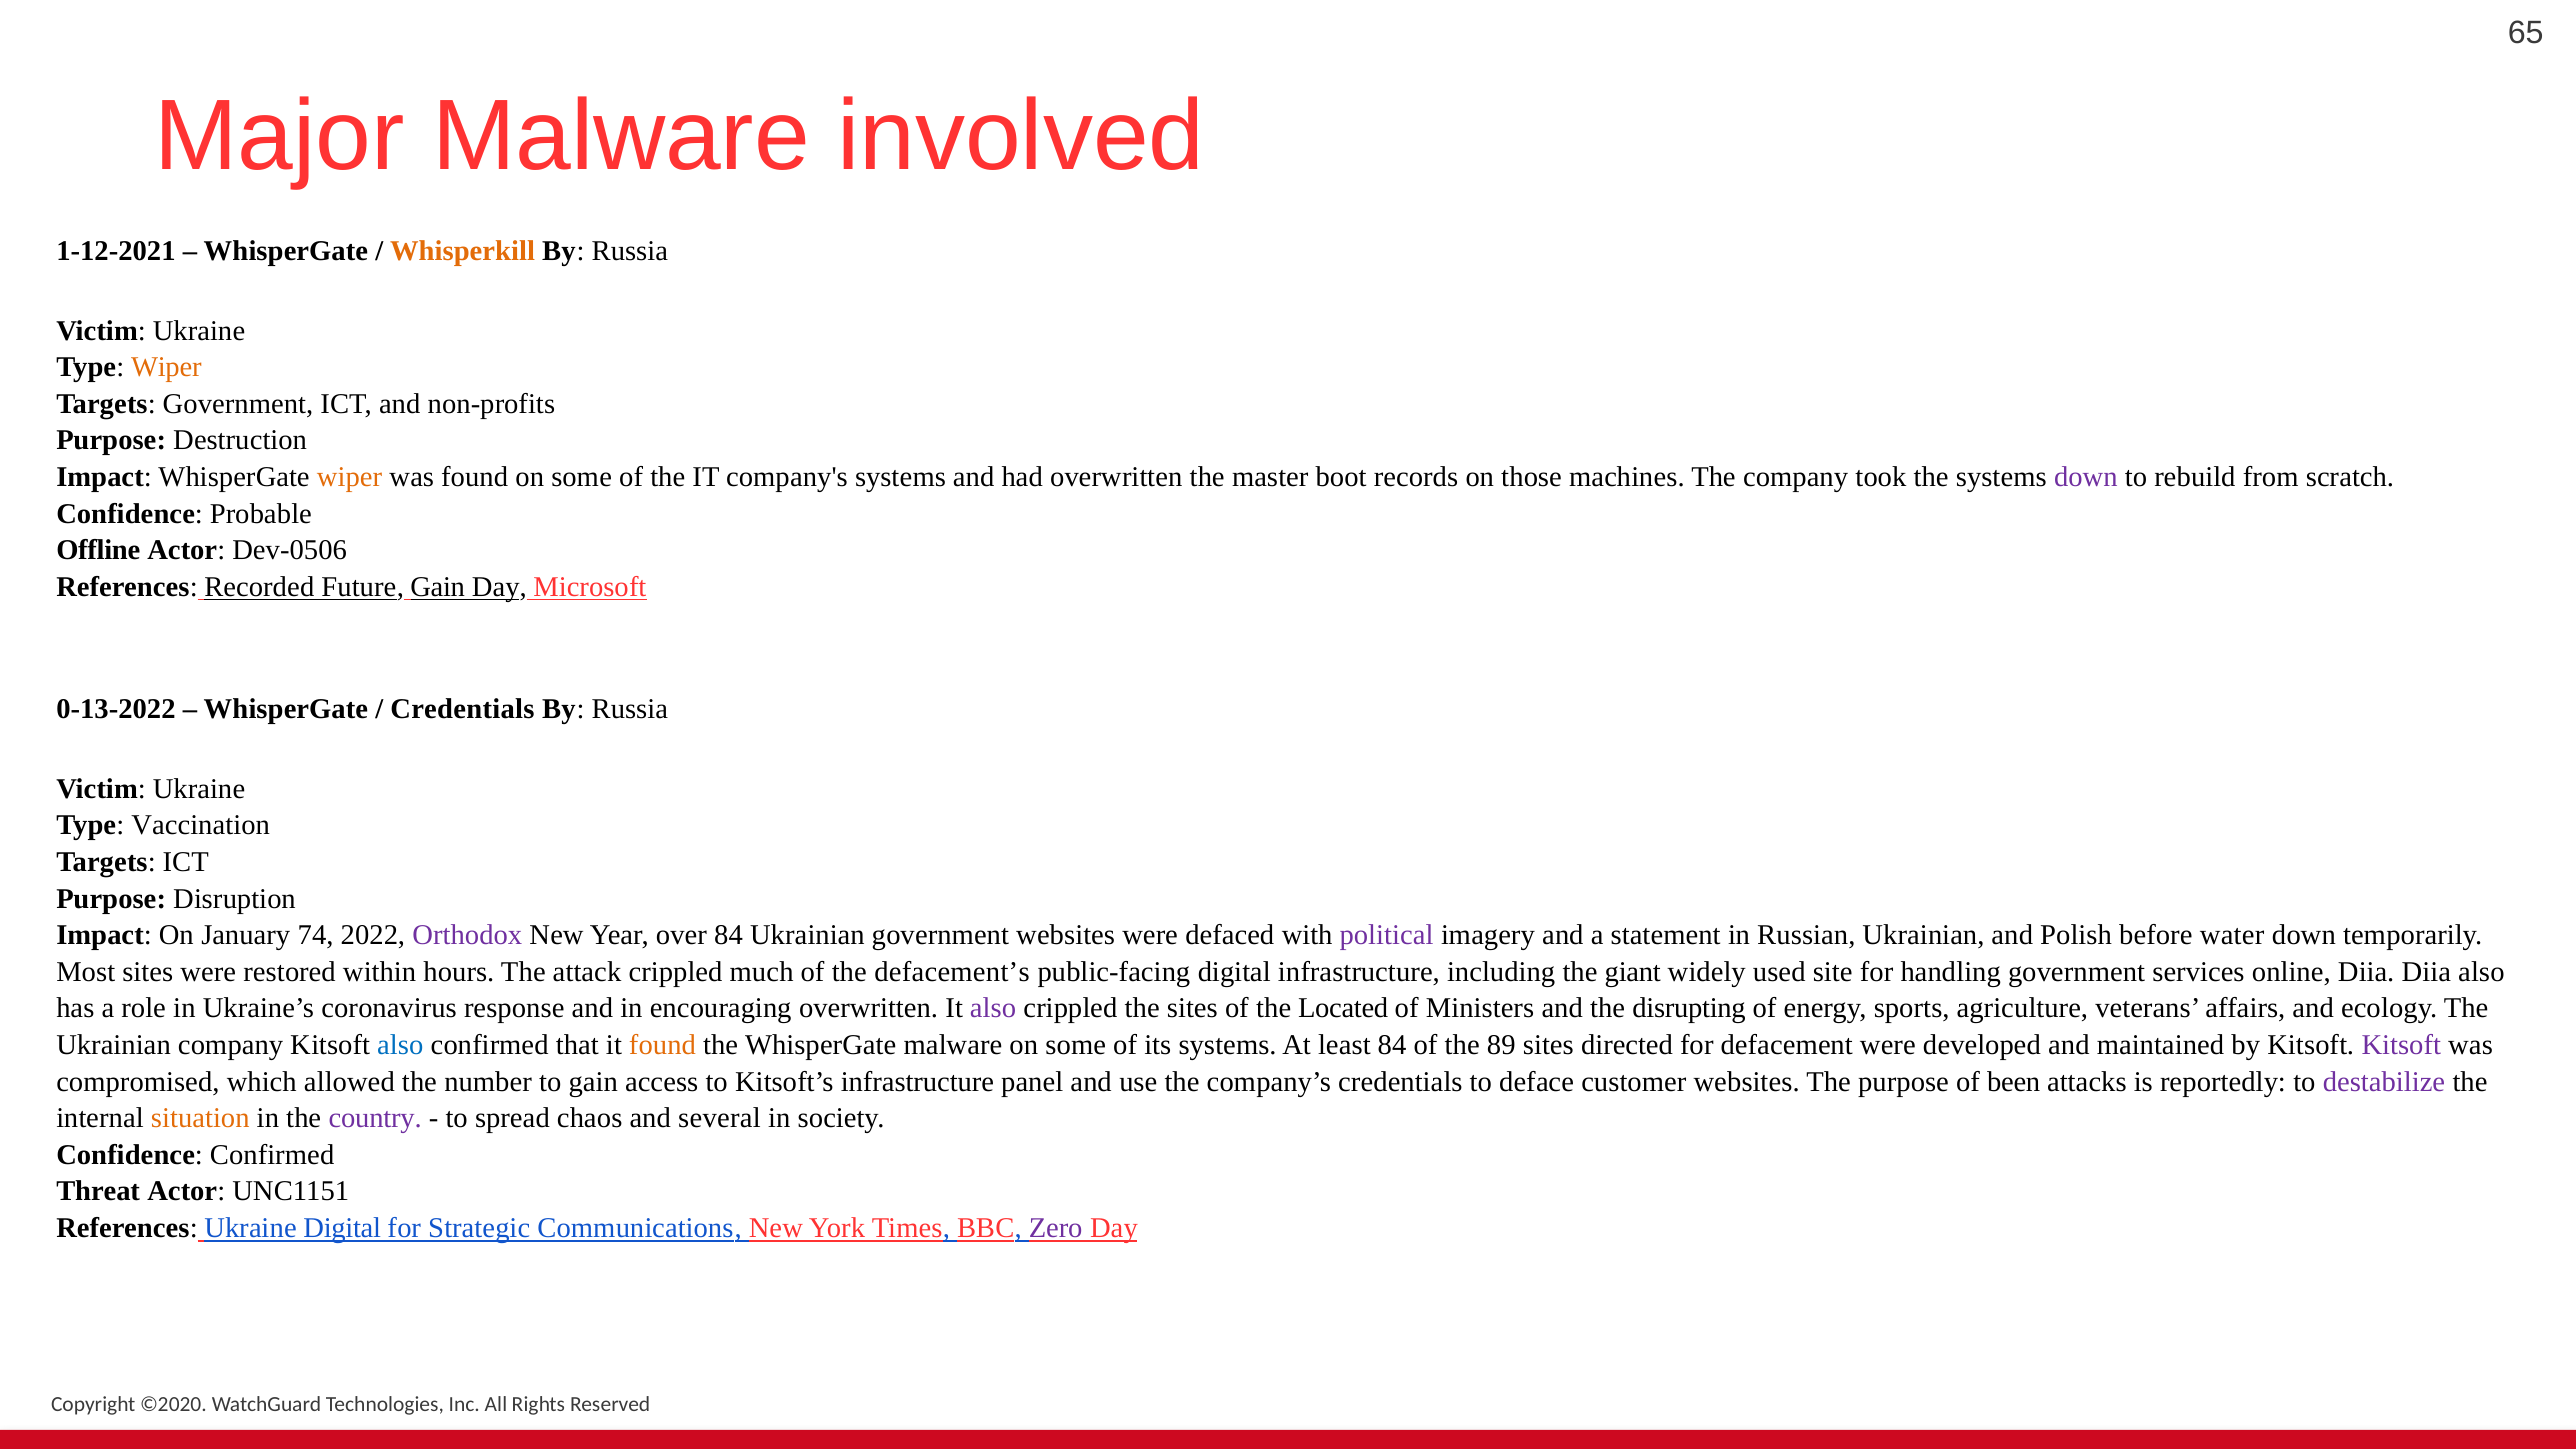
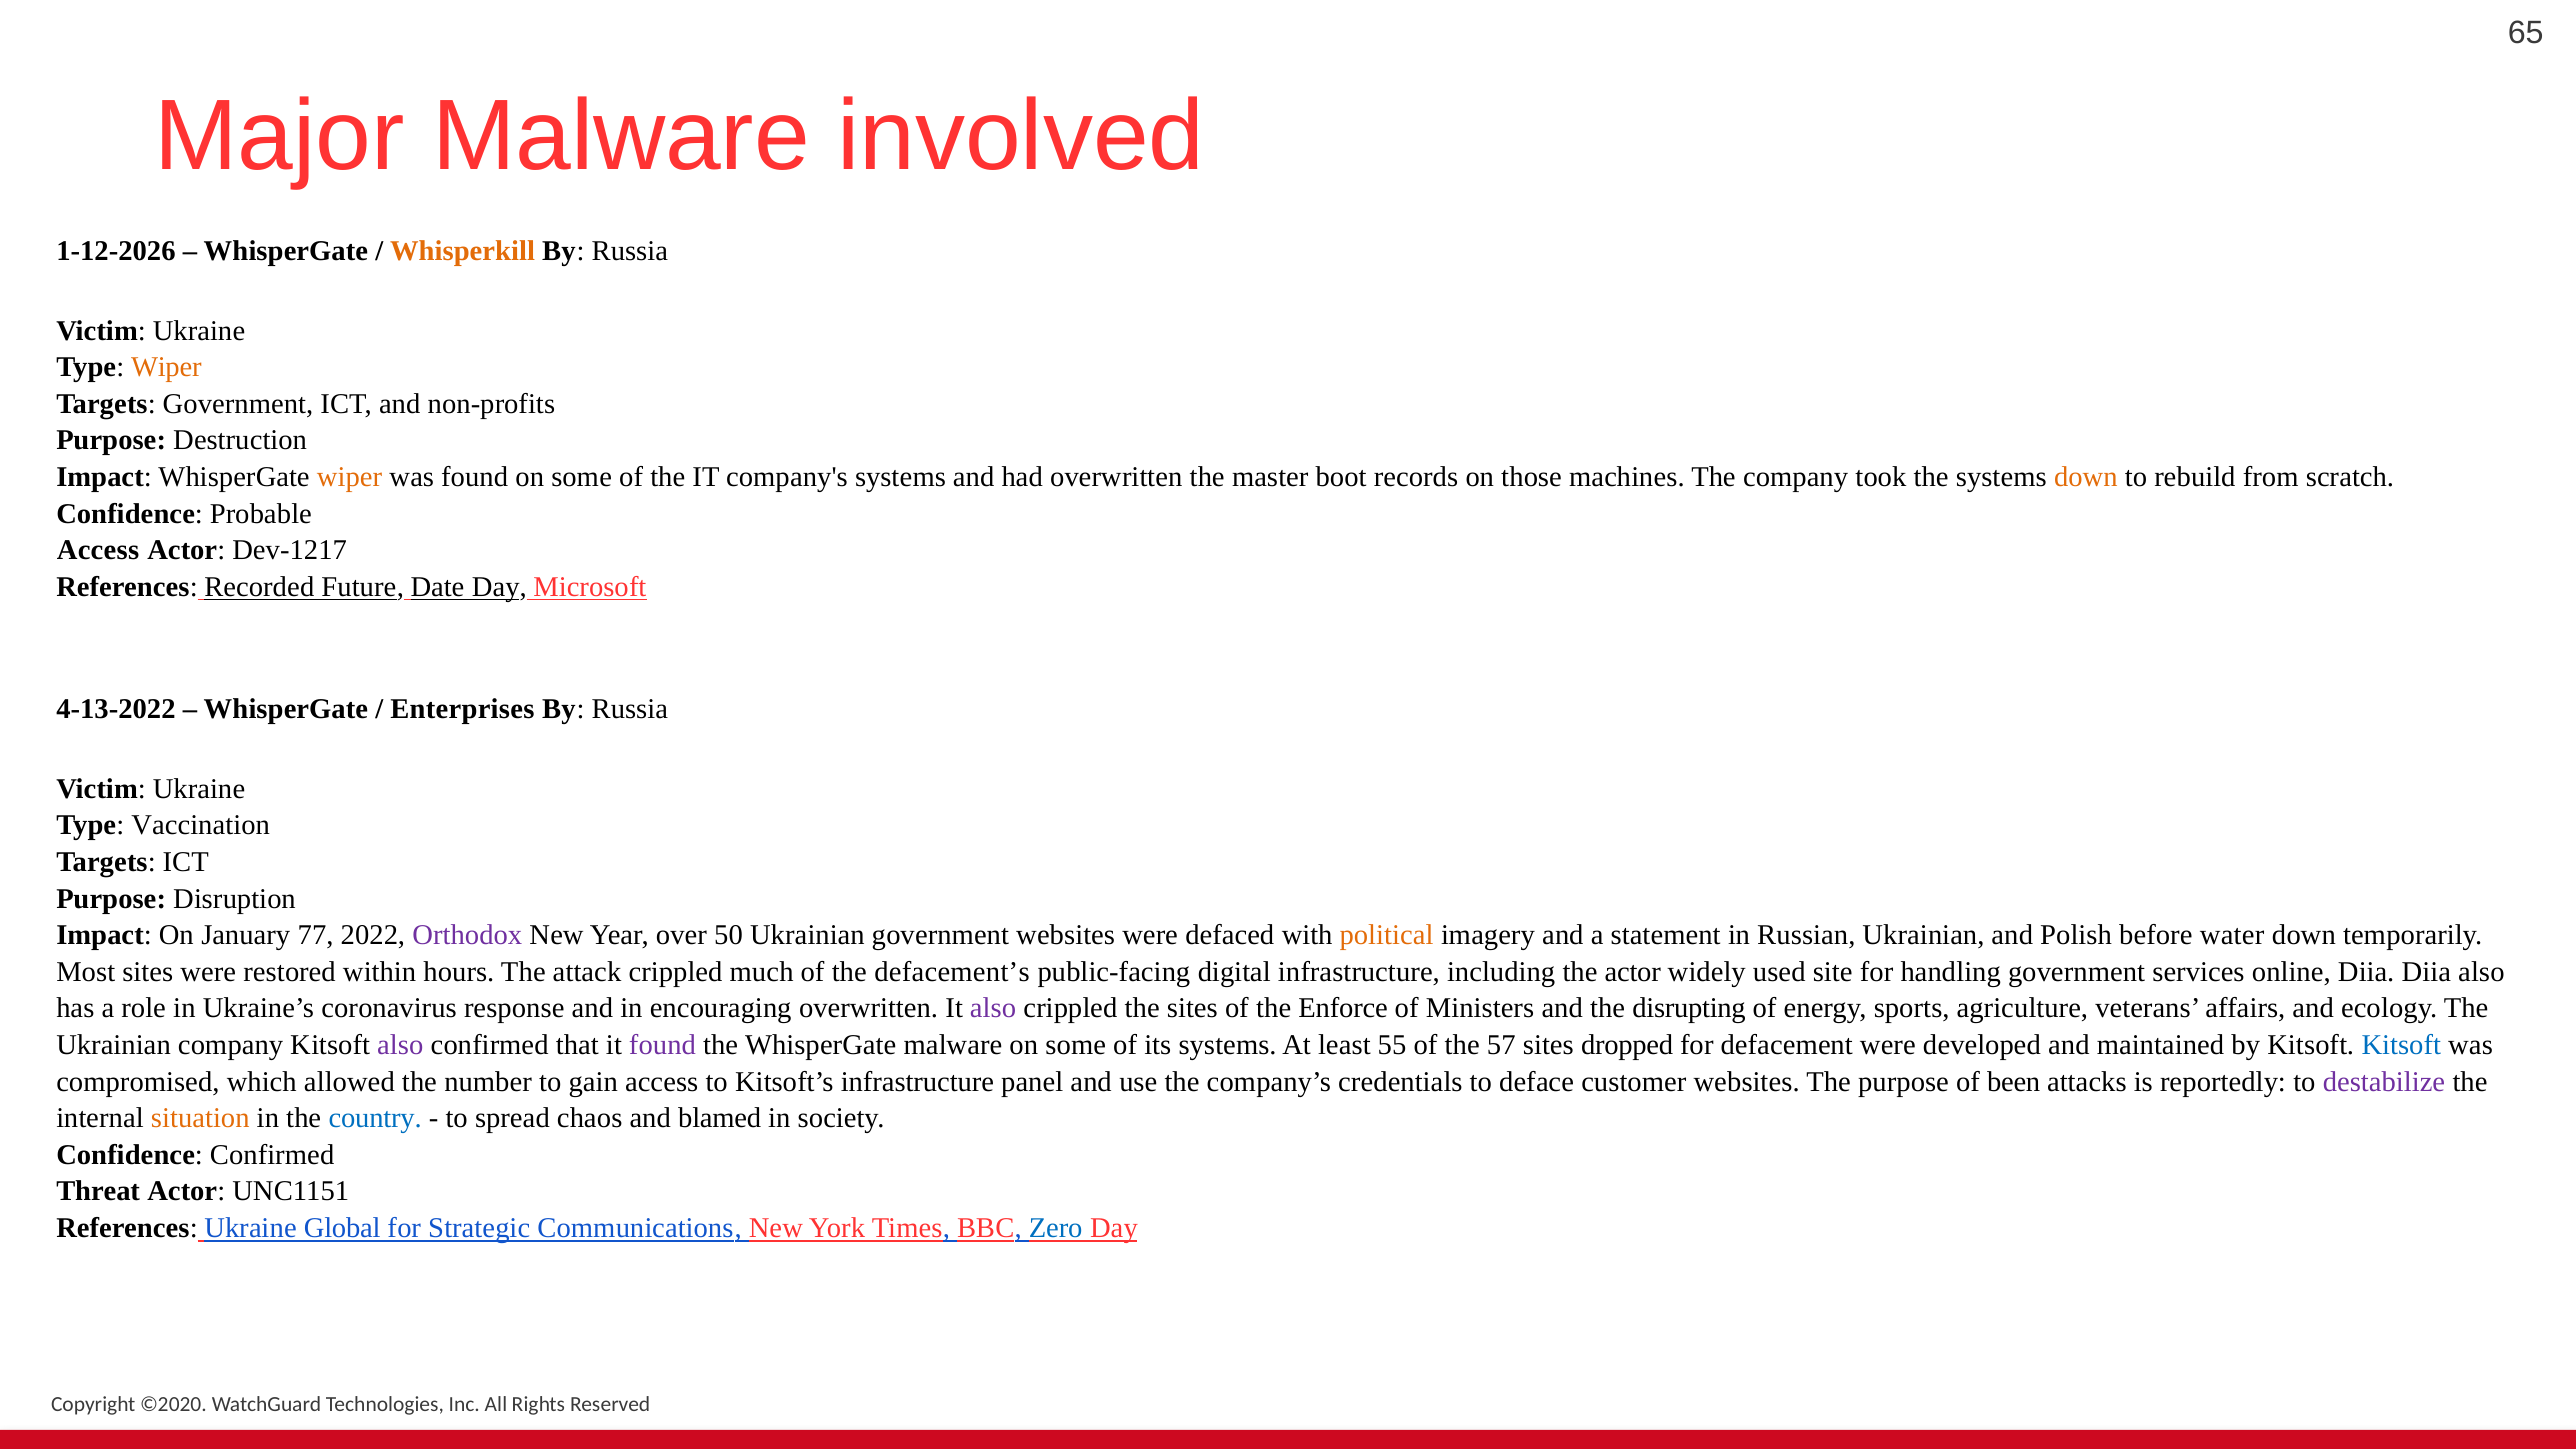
1-12-2021: 1-12-2021 -> 1-12-2026
down at (2086, 477) colour: purple -> orange
Offline at (98, 550): Offline -> Access
Dev-0506: Dev-0506 -> Dev-1217
Future Gain: Gain -> Date
0-13-2022: 0-13-2022 -> 4-13-2022
Credentials at (462, 709): Credentials -> Enterprises
74: 74 -> 77
over 84: 84 -> 50
political colour: purple -> orange
the giant: giant -> actor
Located: Located -> Enforce
also at (400, 1045) colour: blue -> purple
found at (662, 1045) colour: orange -> purple
least 84: 84 -> 55
89: 89 -> 57
directed: directed -> dropped
Kitsoft at (2401, 1045) colour: purple -> blue
country colour: purple -> blue
several: several -> blamed
Ukraine Digital: Digital -> Global
Zero colour: purple -> blue
